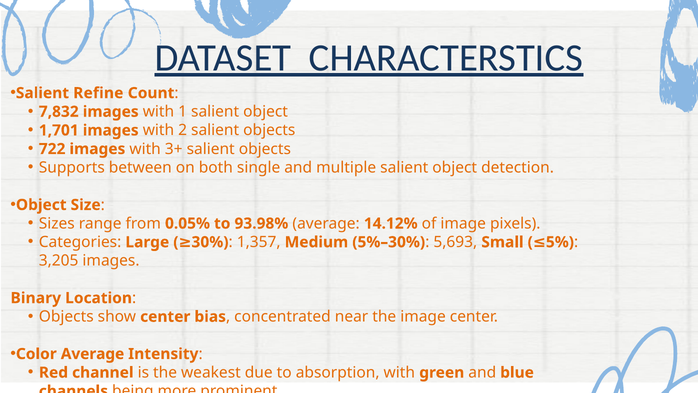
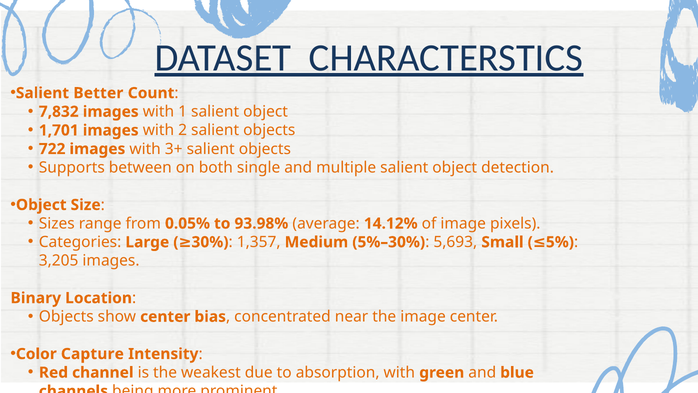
Refine: Refine -> Better
Color Average: Average -> Capture
